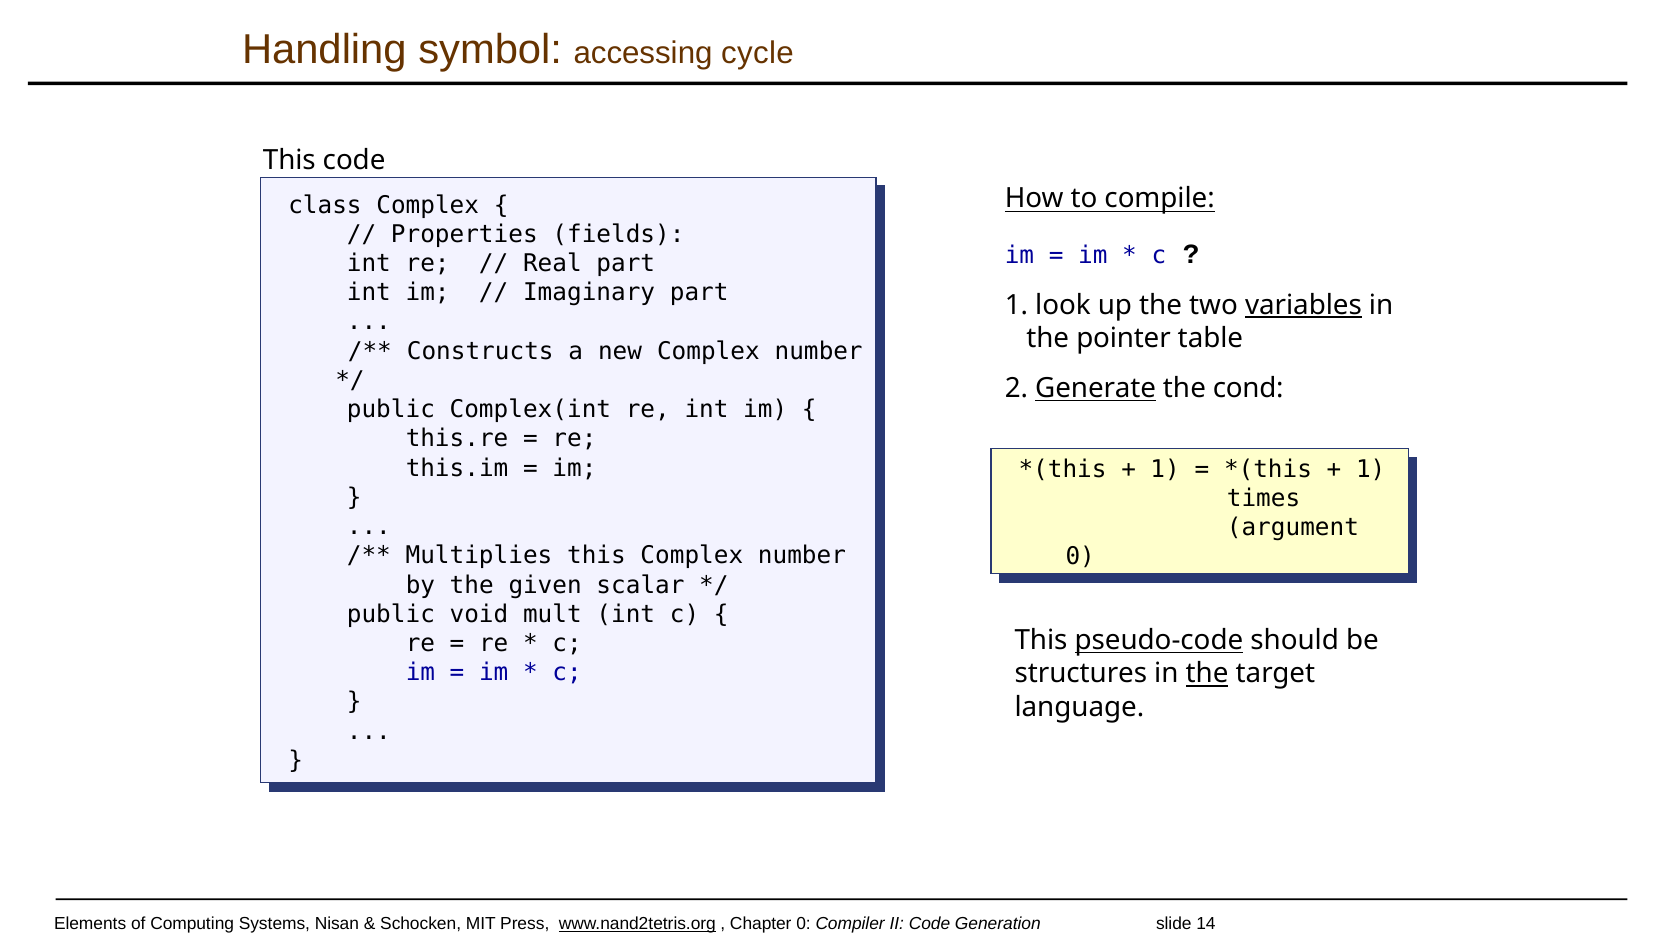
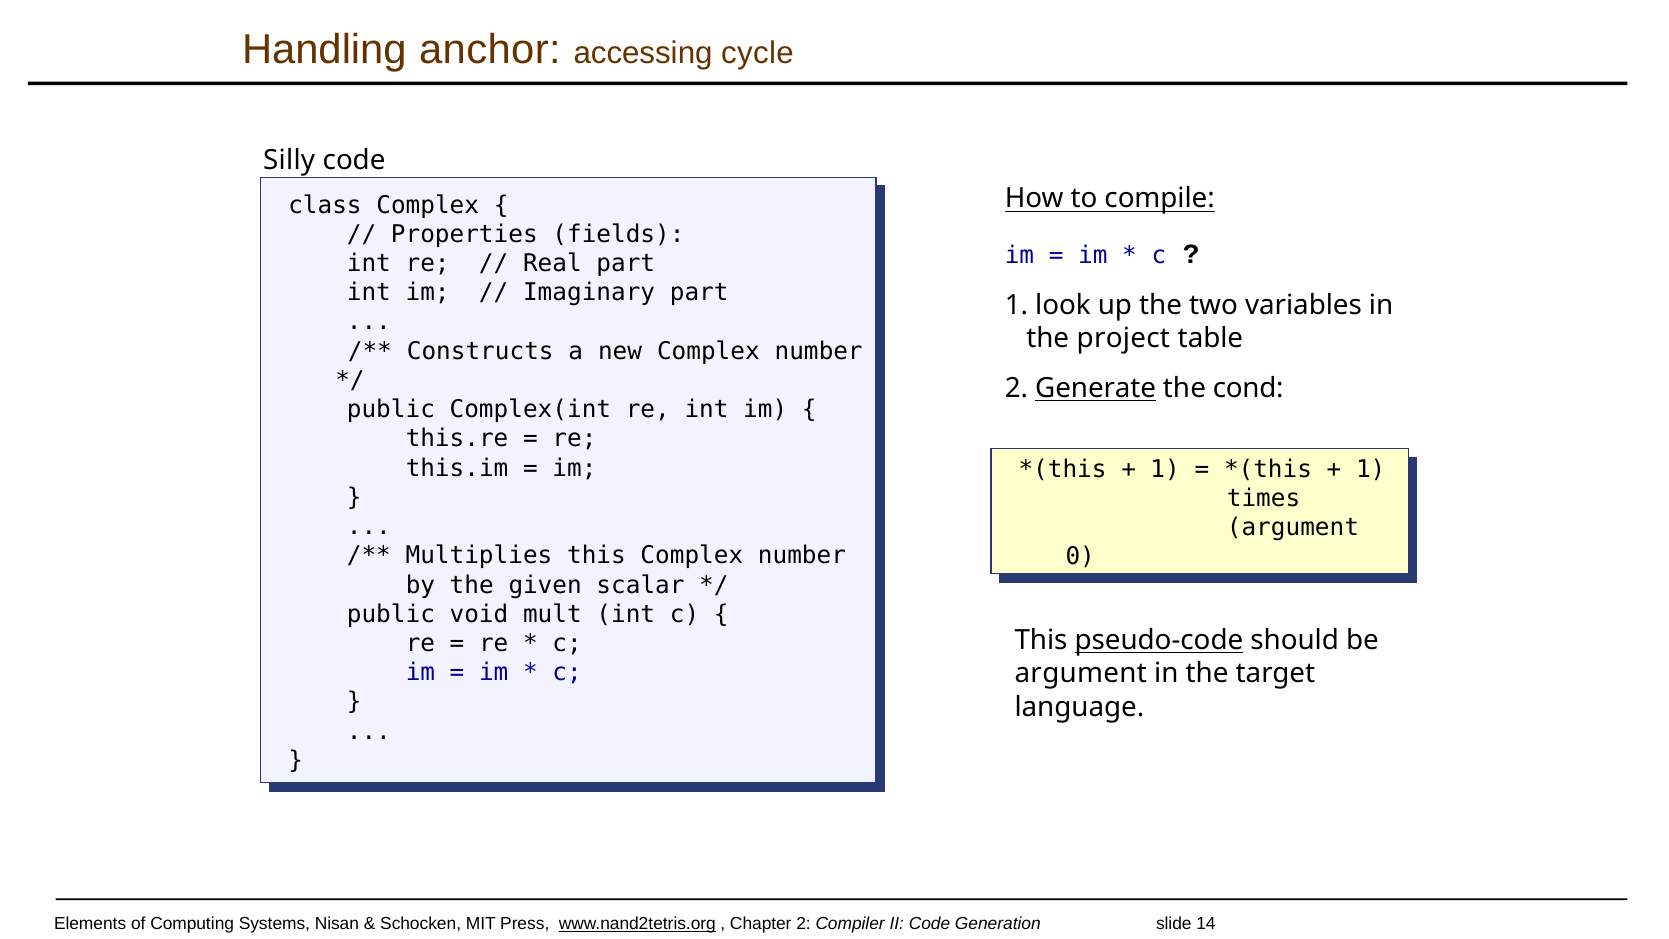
symbol: symbol -> anchor
This at (289, 161): This -> Silly
variables underline: present -> none
pointer: pointer -> project
structures at (1081, 674): structures -> argument
the at (1207, 674) underline: present -> none
0 at (804, 923): 0 -> 2
